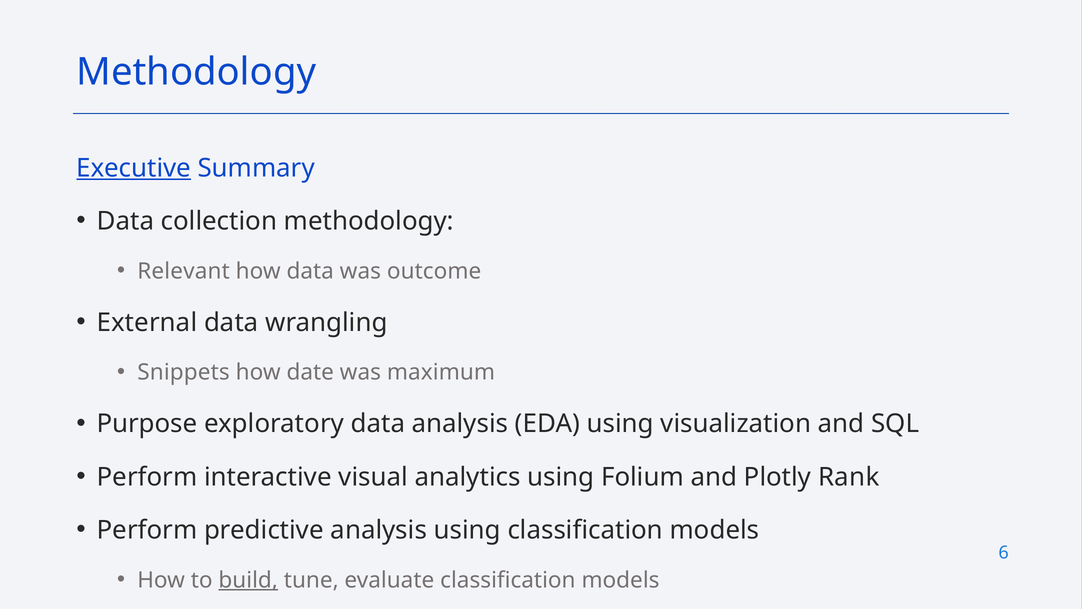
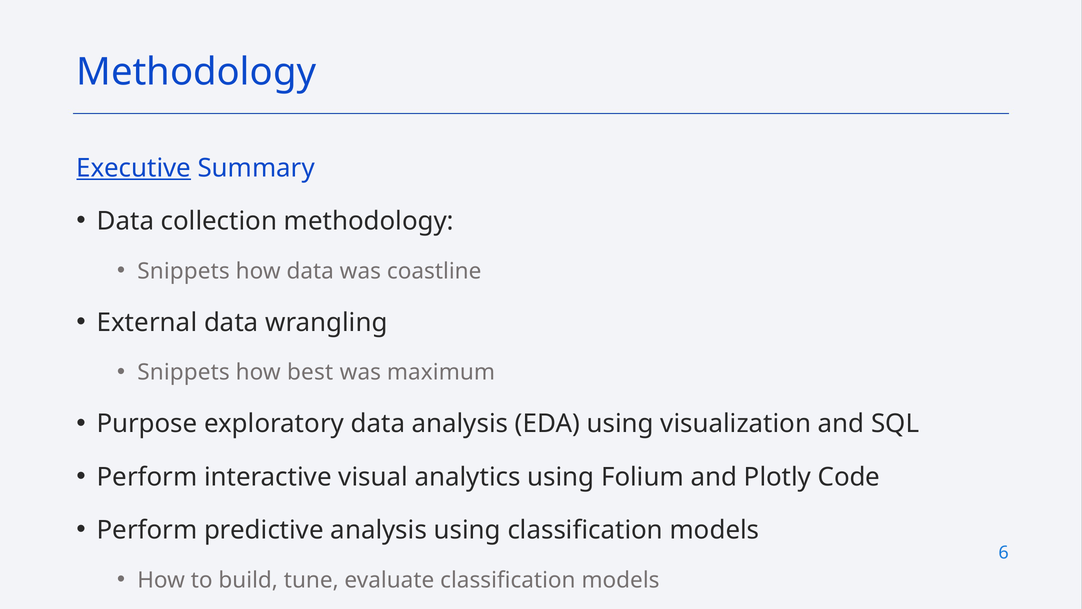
Relevant at (184, 271): Relevant -> Snippets
outcome: outcome -> coastline
date: date -> best
Rank: Rank -> Code
build underline: present -> none
